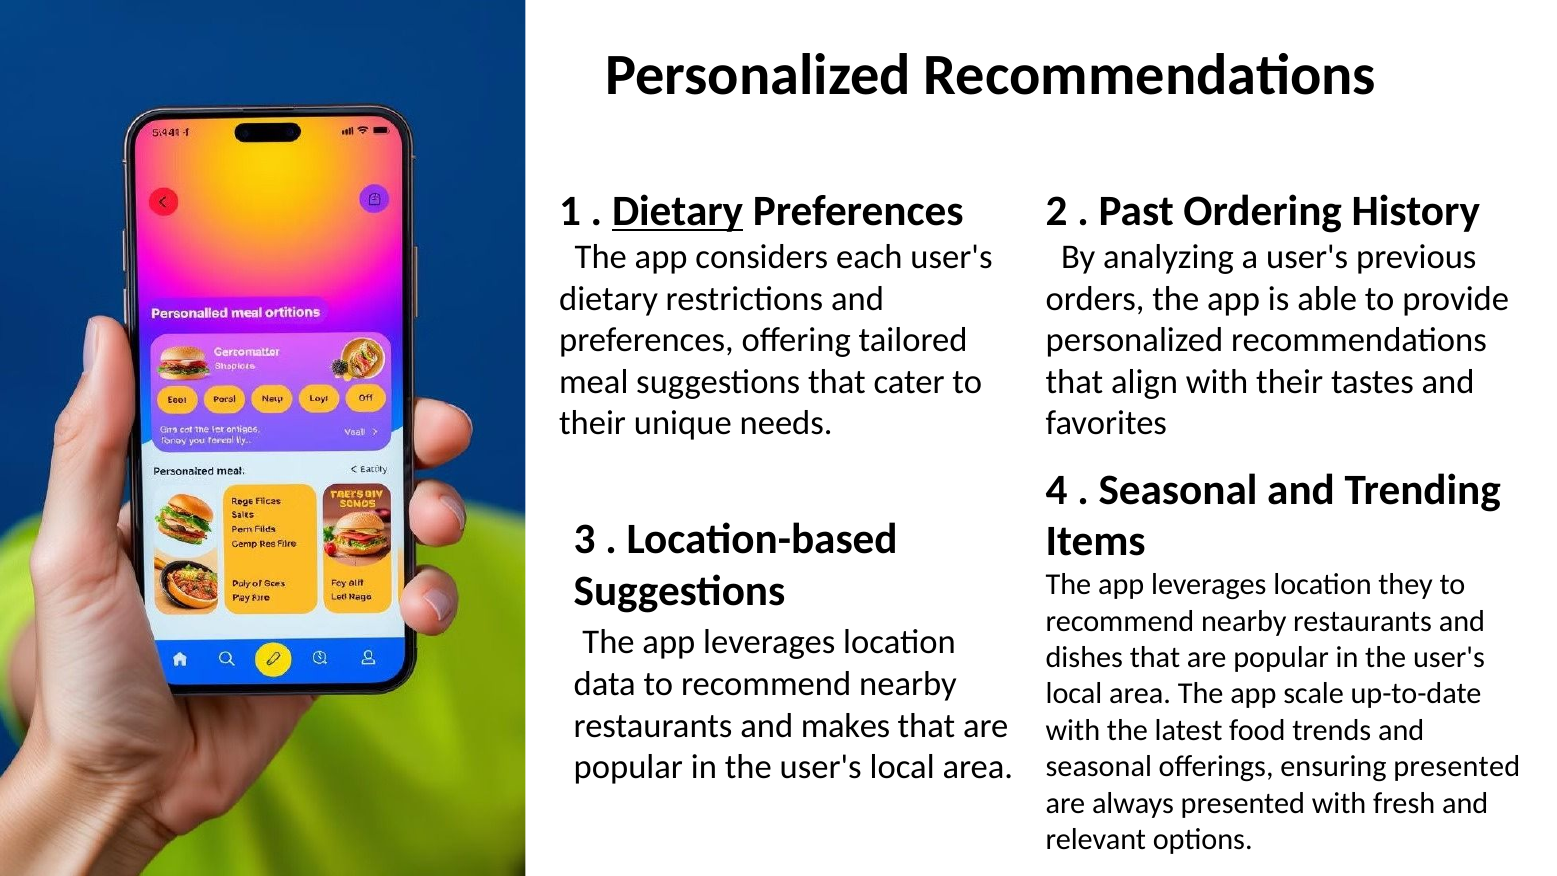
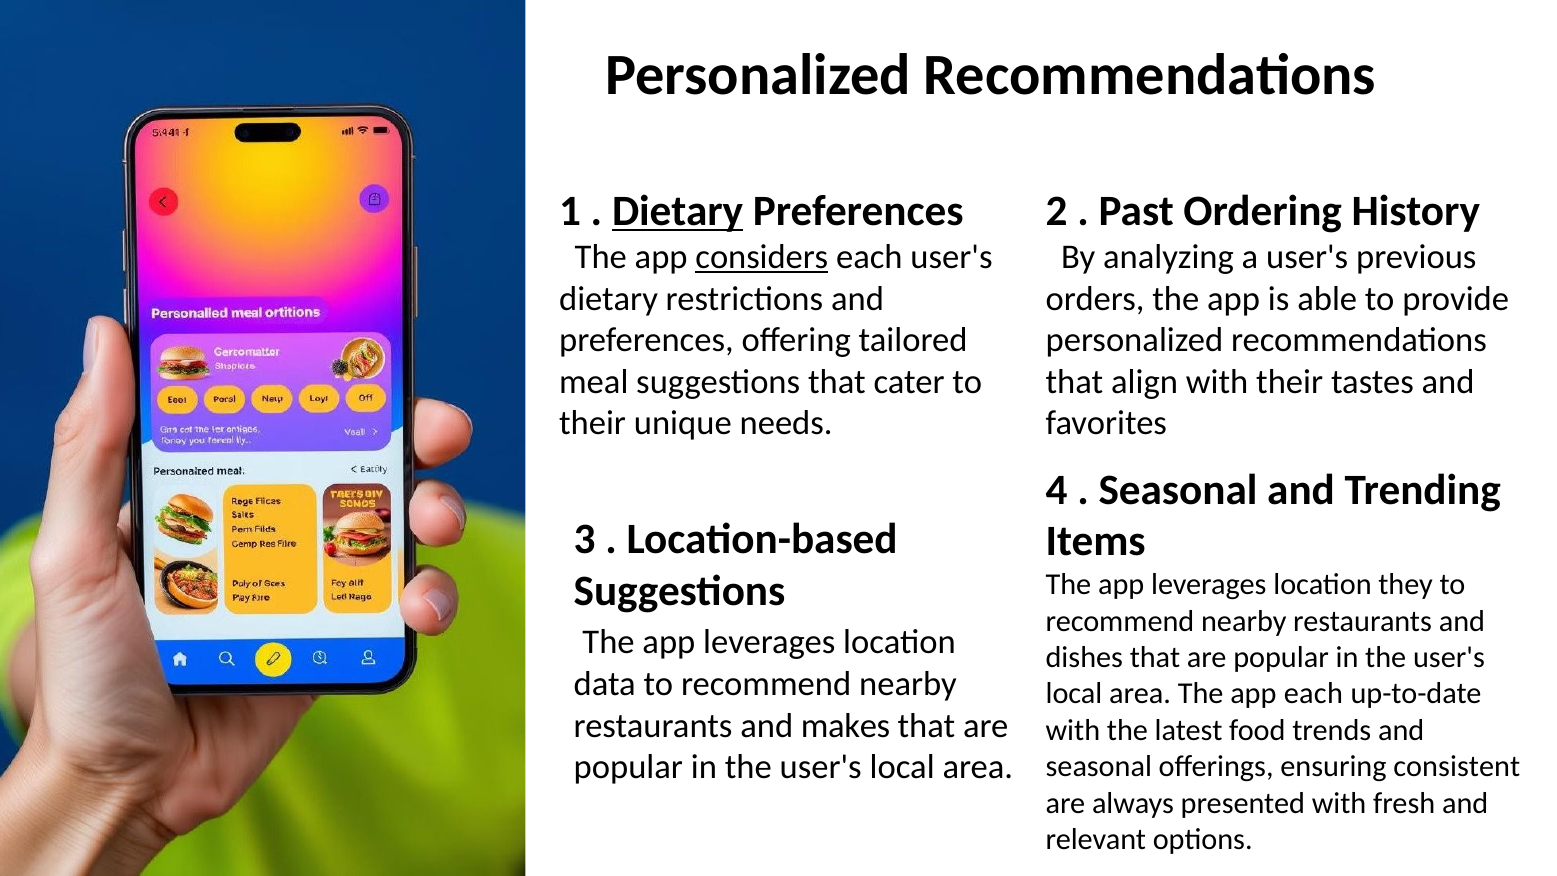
considers underline: none -> present
app scale: scale -> each
ensuring presented: presented -> consistent
